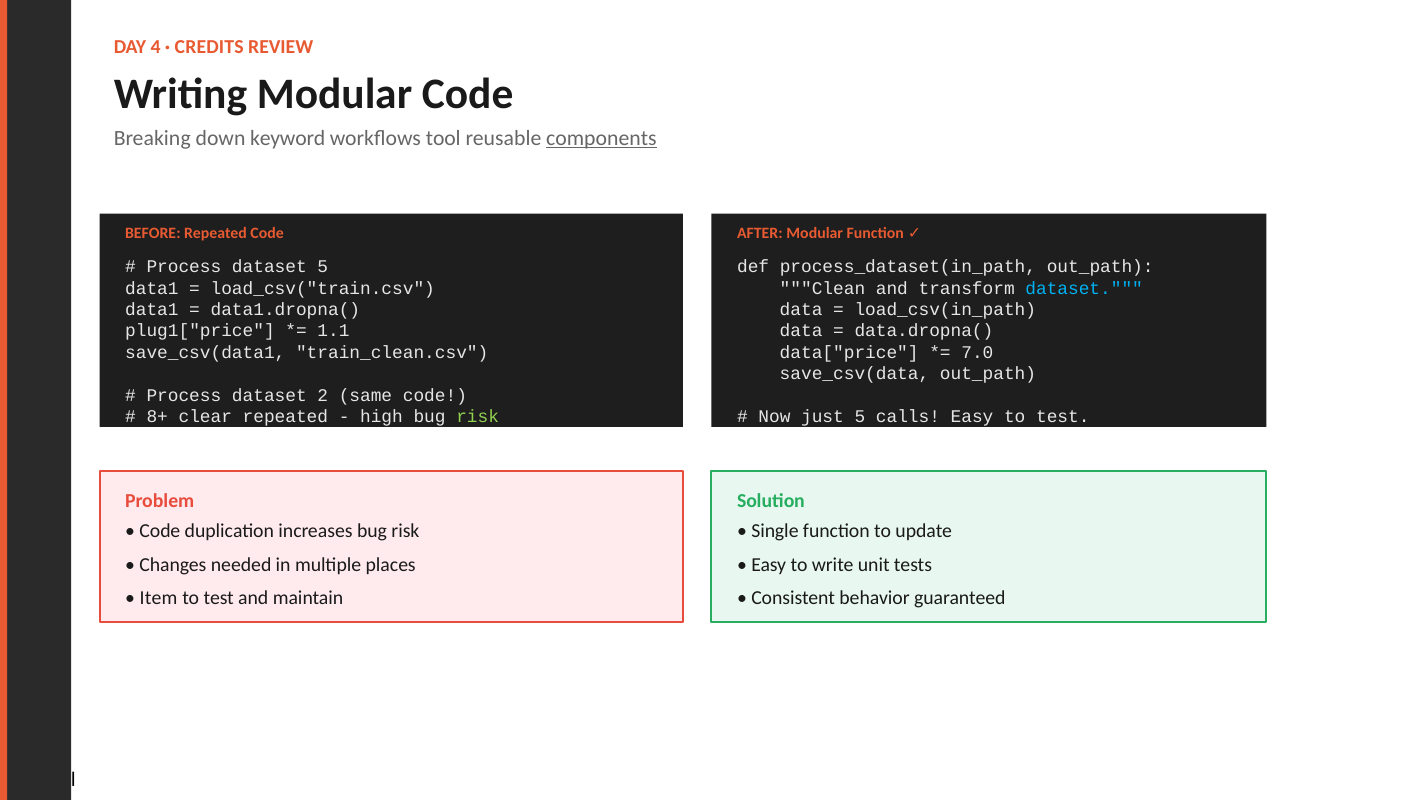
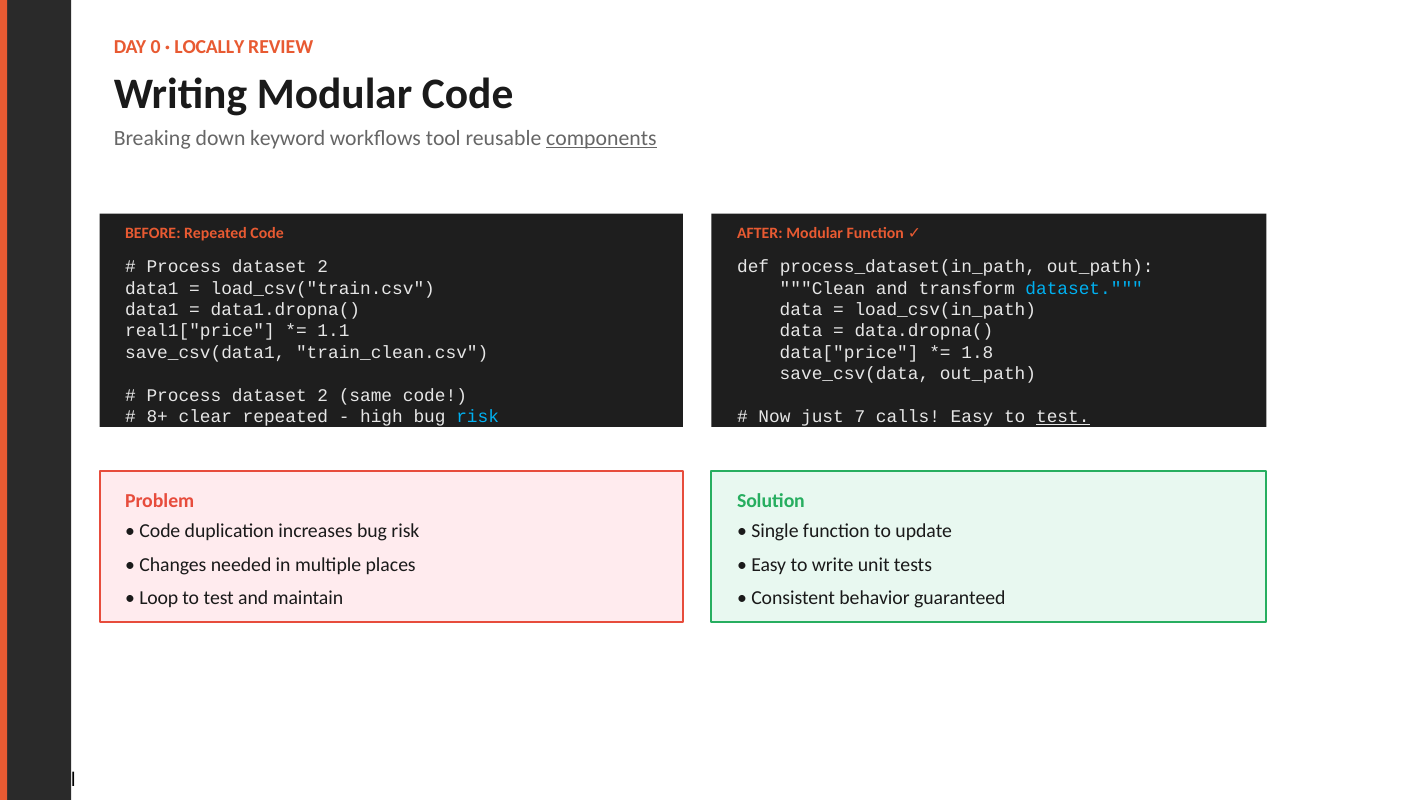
4: 4 -> 0
CREDITS: CREDITS -> LOCALLY
5 at (323, 267): 5 -> 2
plug1["price: plug1["price -> real1["price
7.0: 7.0 -> 1.8
risk at (478, 417) colour: light green -> light blue
just 5: 5 -> 7
test at (1063, 417) underline: none -> present
Item: Item -> Loop
